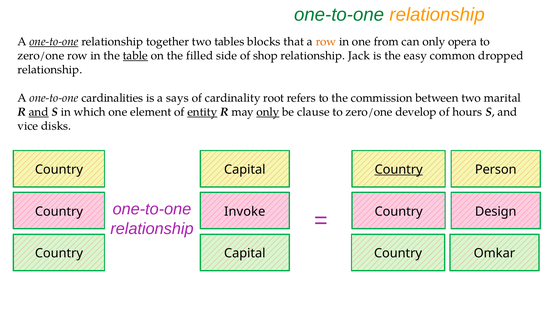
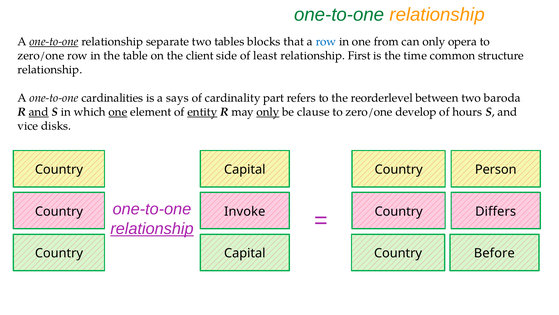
together: together -> separate
row at (326, 42) colour: orange -> blue
table underline: present -> none
filled: filled -> client
shop: shop -> least
Jack: Jack -> First
easy: easy -> time
dropped: dropped -> structure
root: root -> part
commission: commission -> reorderlevel
marital: marital -> baroda
one at (118, 112) underline: none -> present
Country at (399, 169) underline: present -> none
Design: Design -> Differs
relationship at (152, 228) underline: none -> present
Omkar: Omkar -> Before
